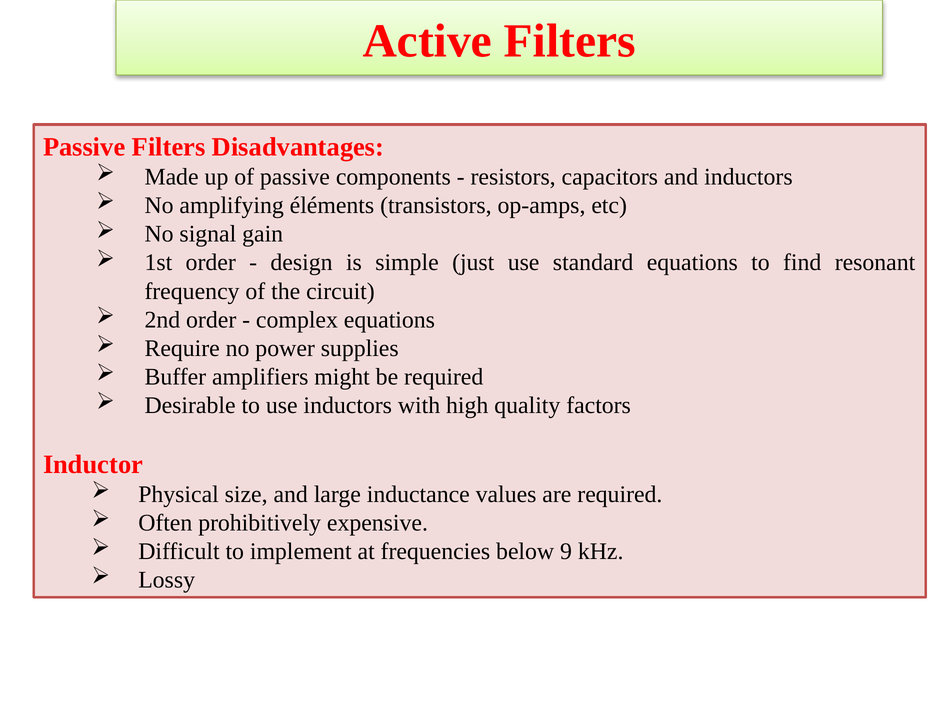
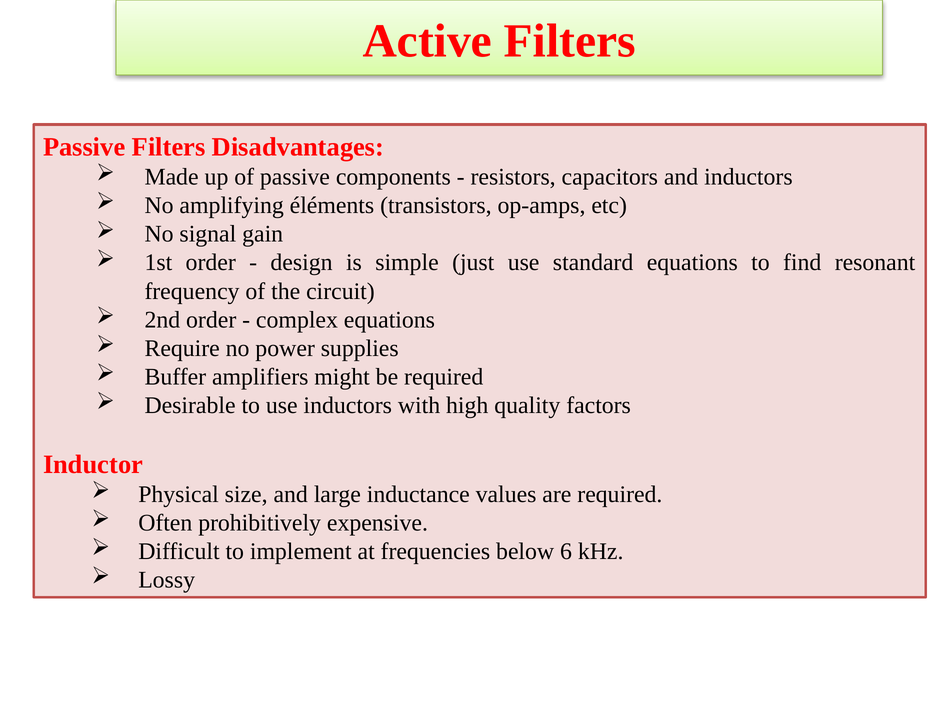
9: 9 -> 6
